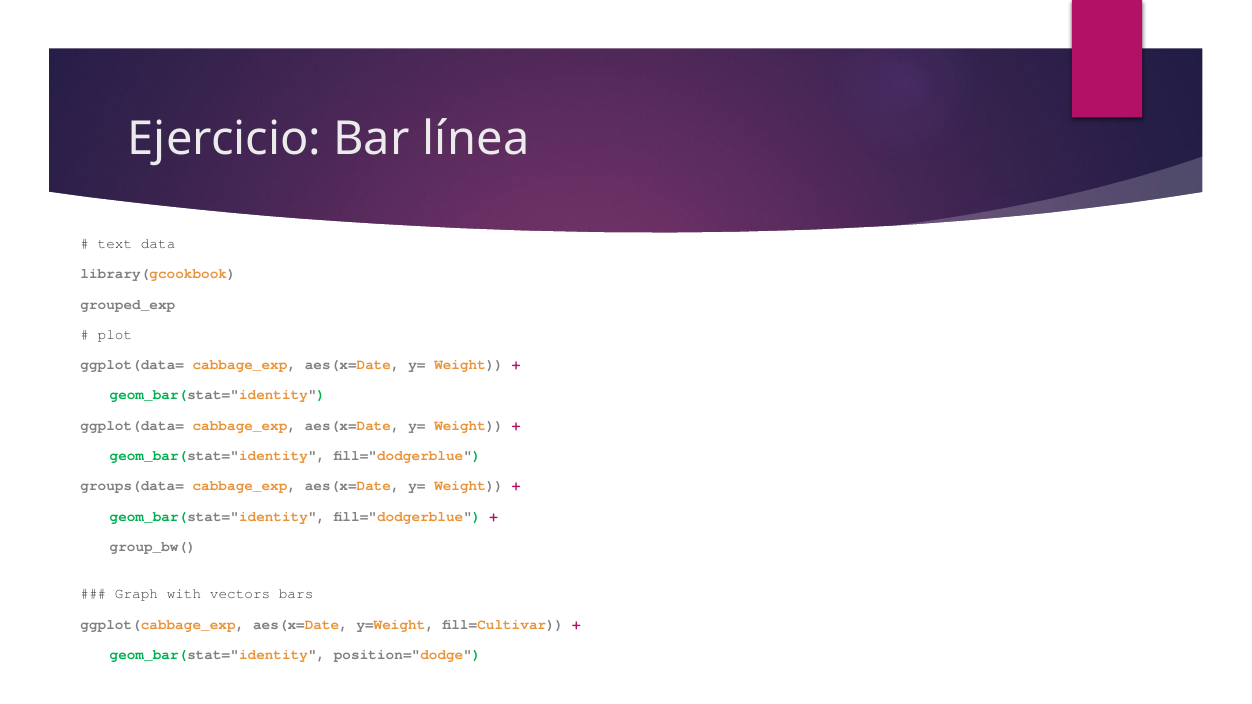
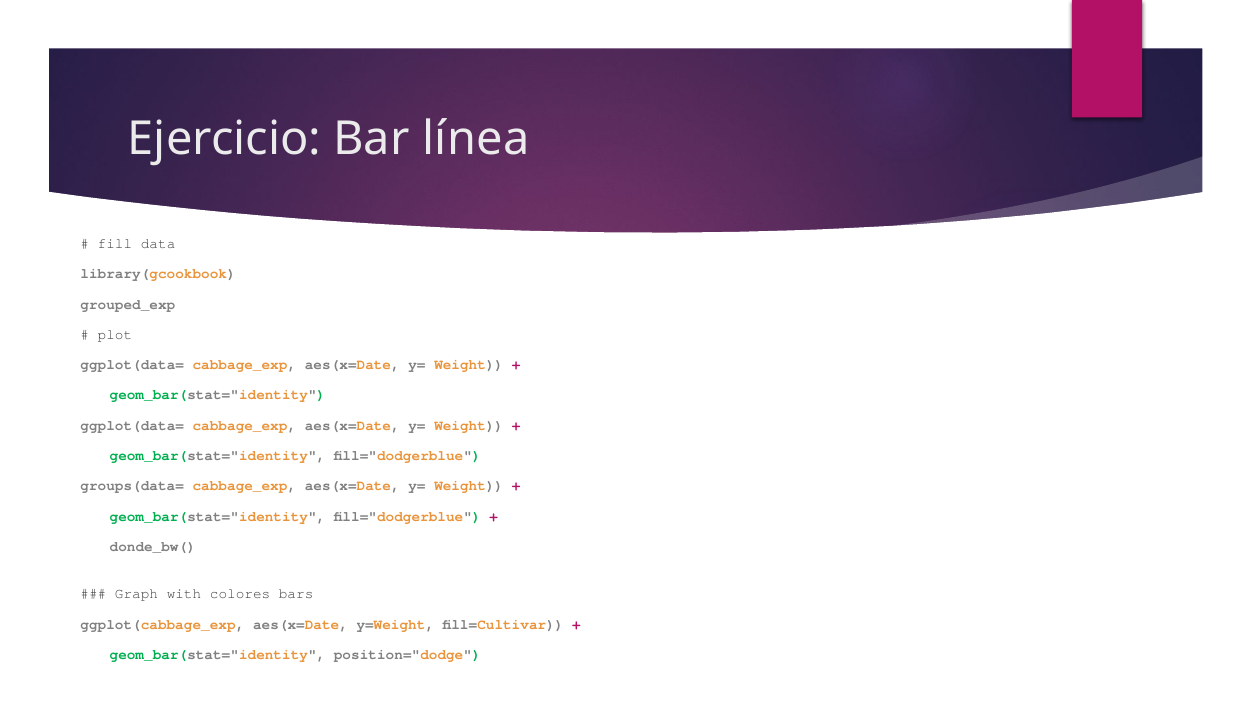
text: text -> fill
group_bw(: group_bw( -> donde_bw(
vectors: vectors -> colores
